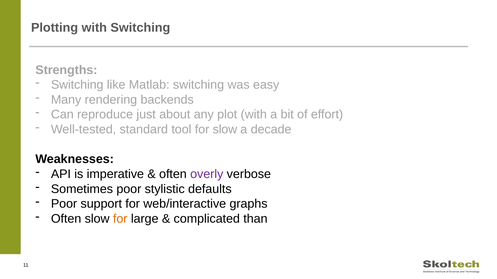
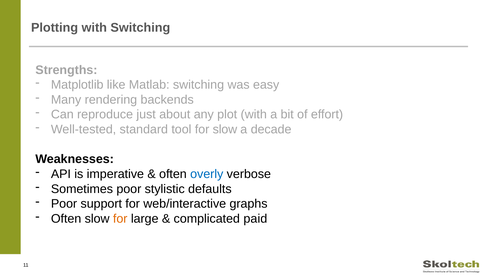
Switching at (77, 85): Switching -> Matplotlib
overly colour: purple -> blue
than: than -> paid
